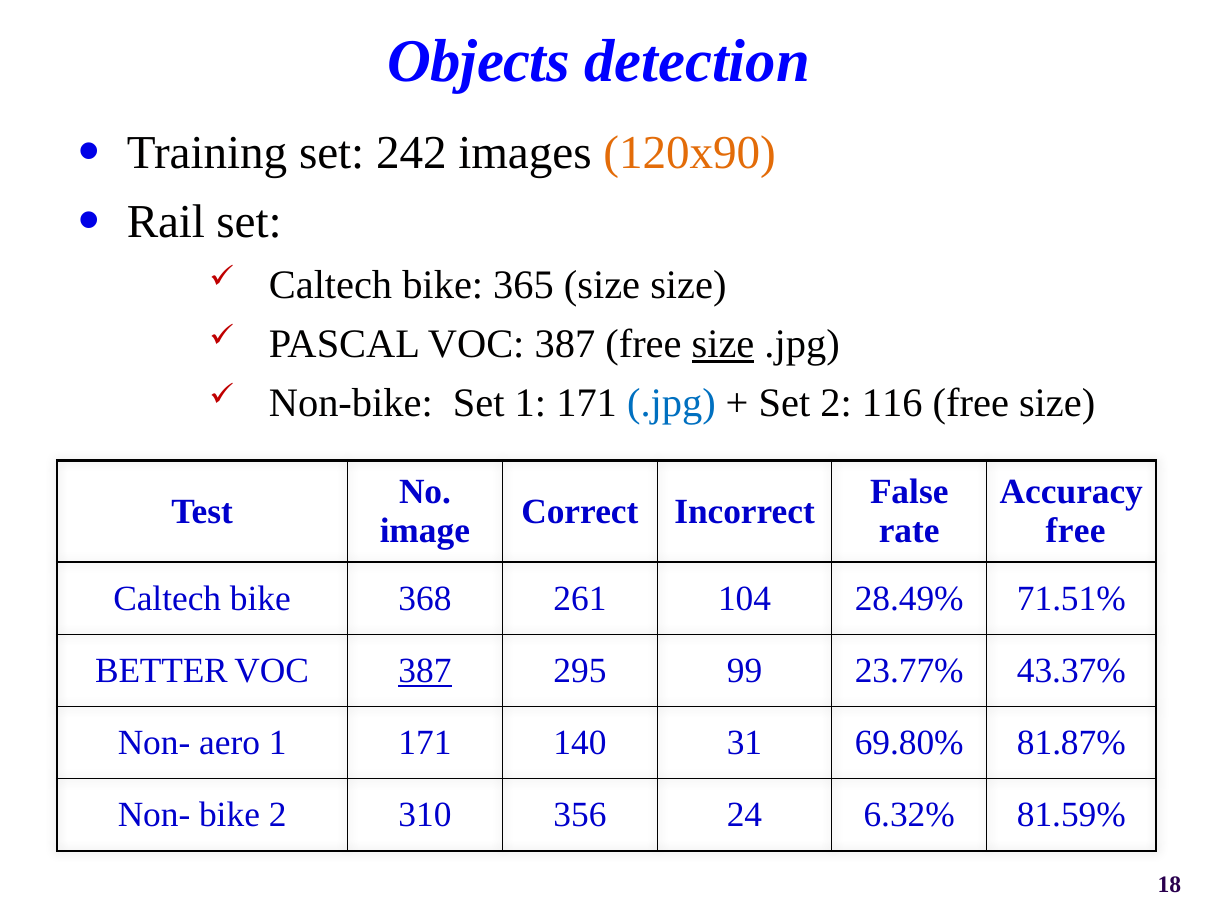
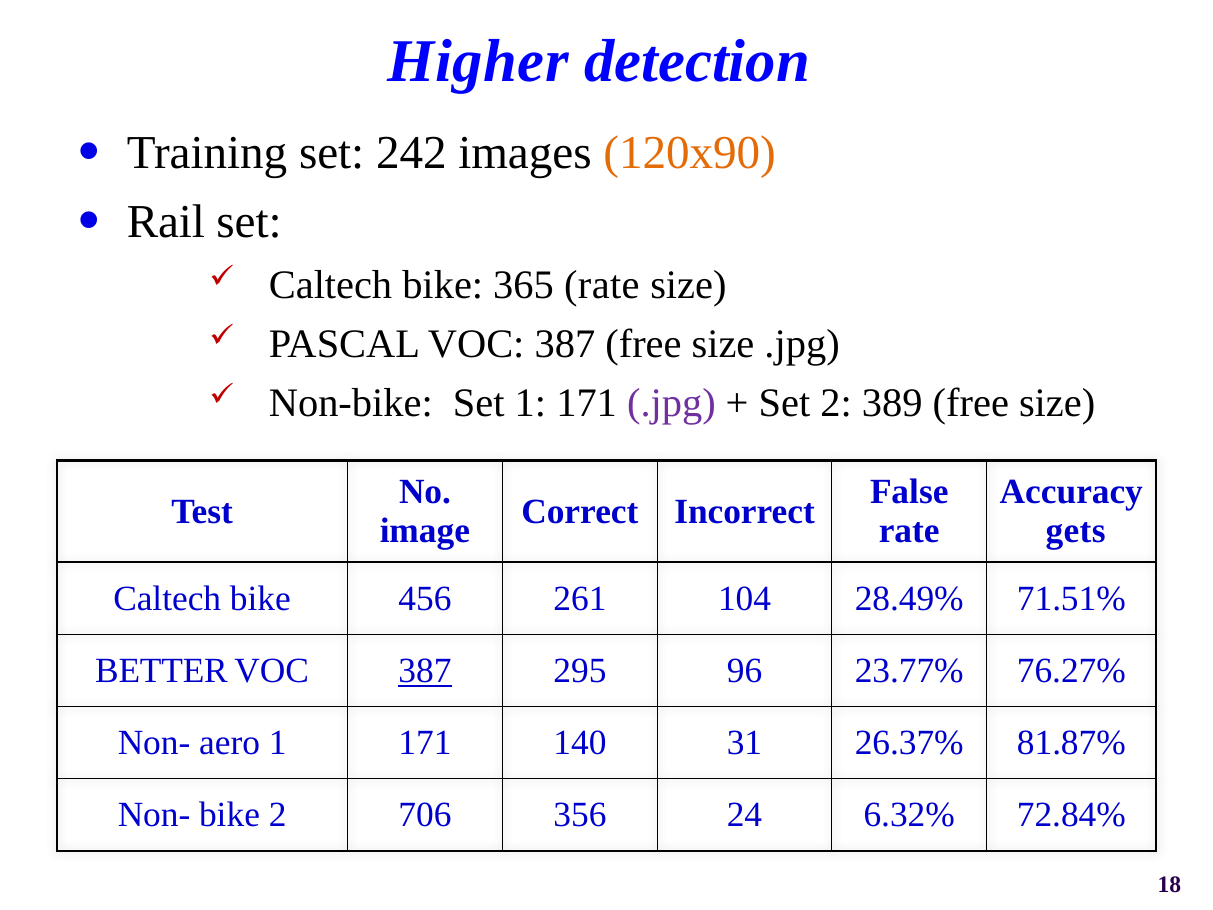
Objects: Objects -> Higher
365 size: size -> rate
size at (723, 344) underline: present -> none
.jpg at (671, 403) colour: blue -> purple
116: 116 -> 389
free at (1076, 531): free -> gets
368: 368 -> 456
99: 99 -> 96
43.37%: 43.37% -> 76.27%
69.80%: 69.80% -> 26.37%
310: 310 -> 706
81.59%: 81.59% -> 72.84%
